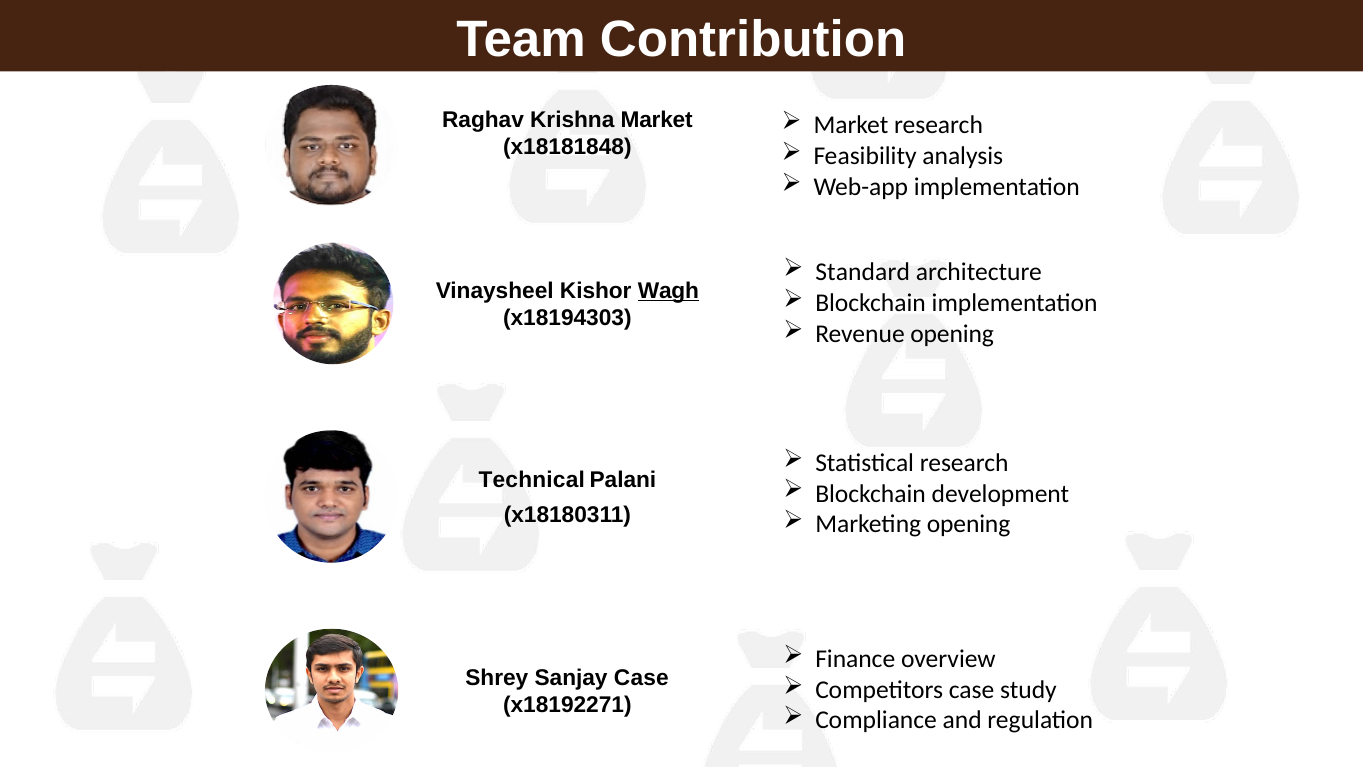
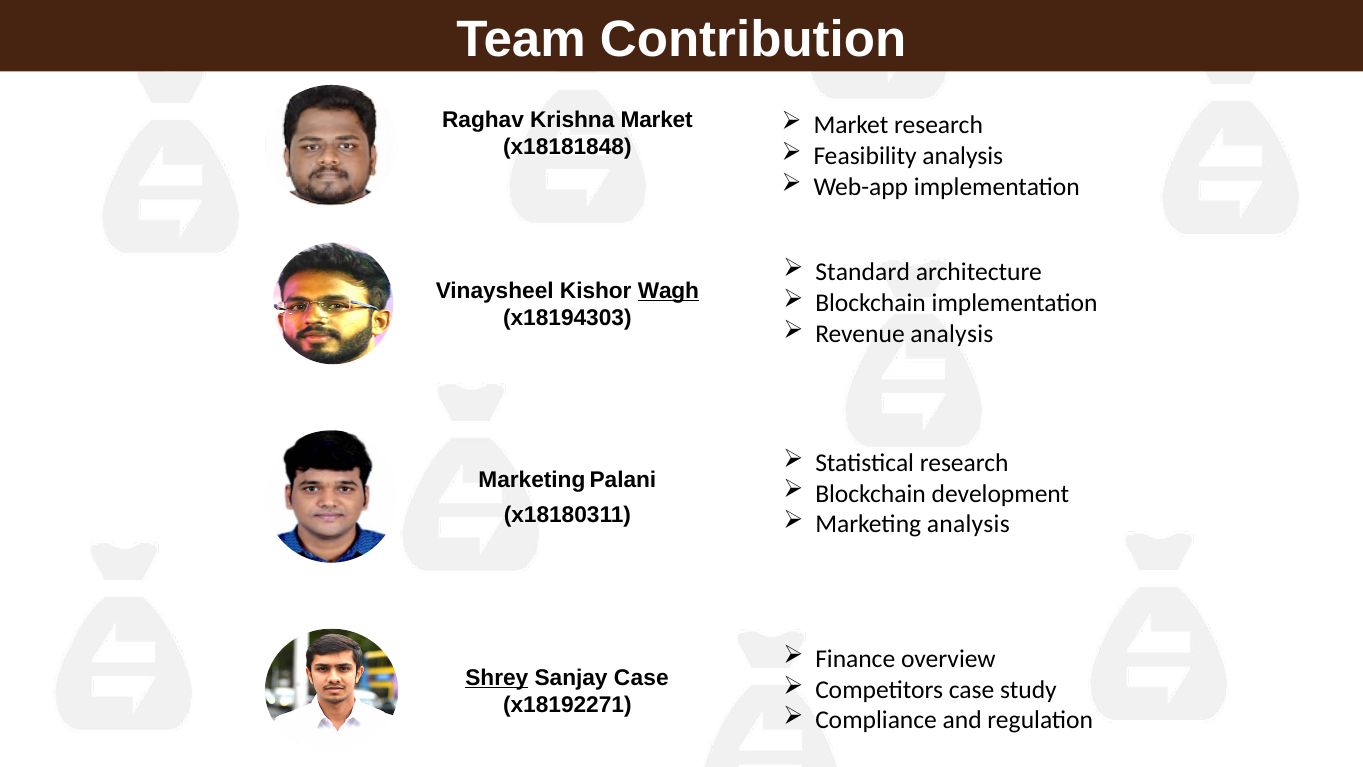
Revenue opening: opening -> analysis
Technical at (532, 479): Technical -> Marketing
Marketing opening: opening -> analysis
Shrey underline: none -> present
